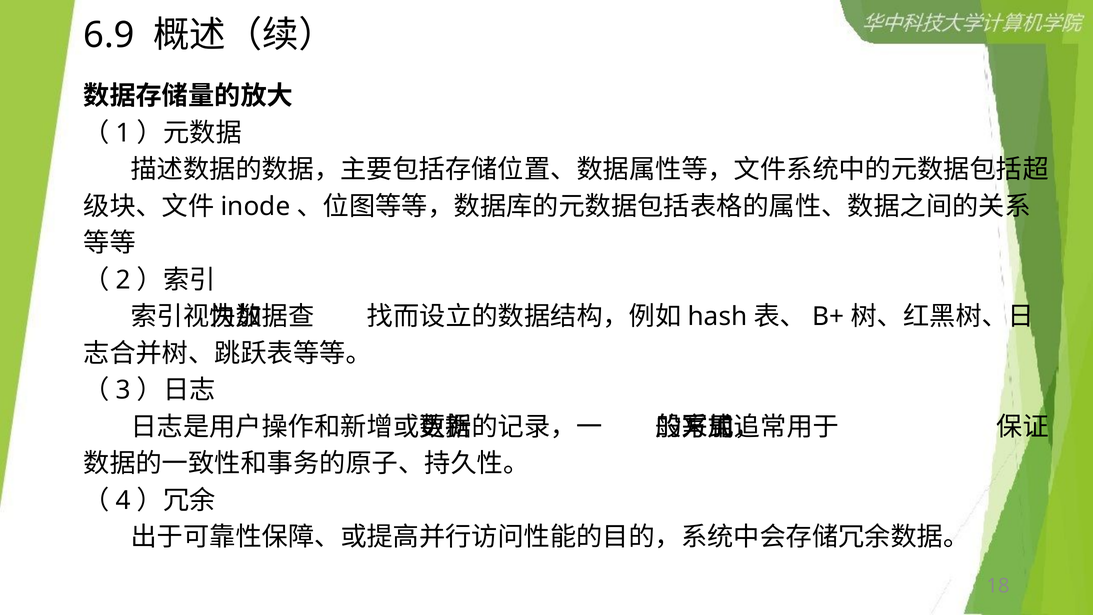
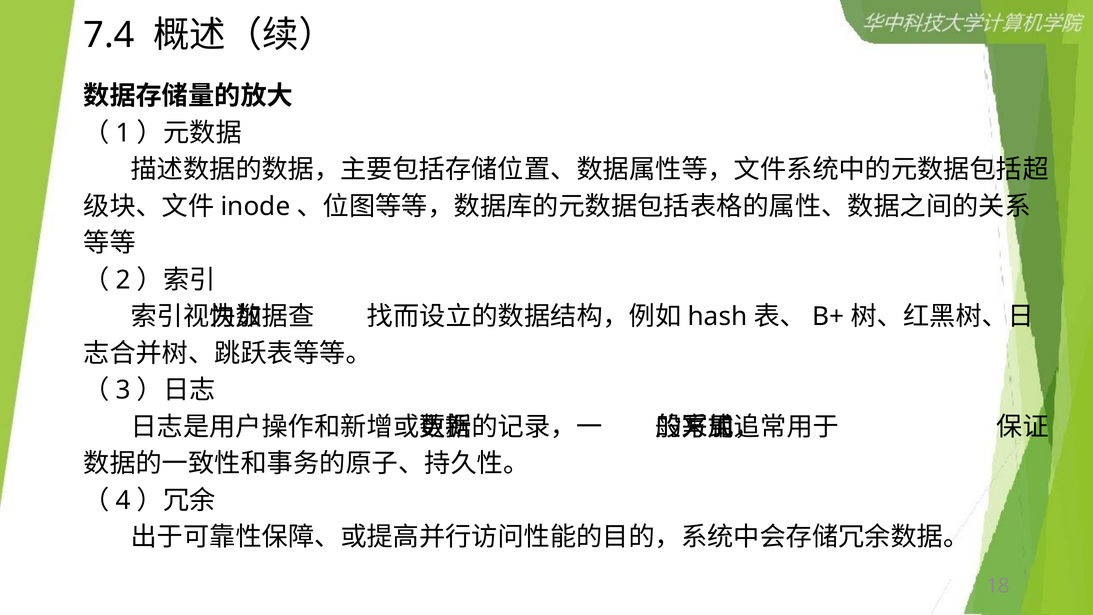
6.9: 6.9 -> 7.4
